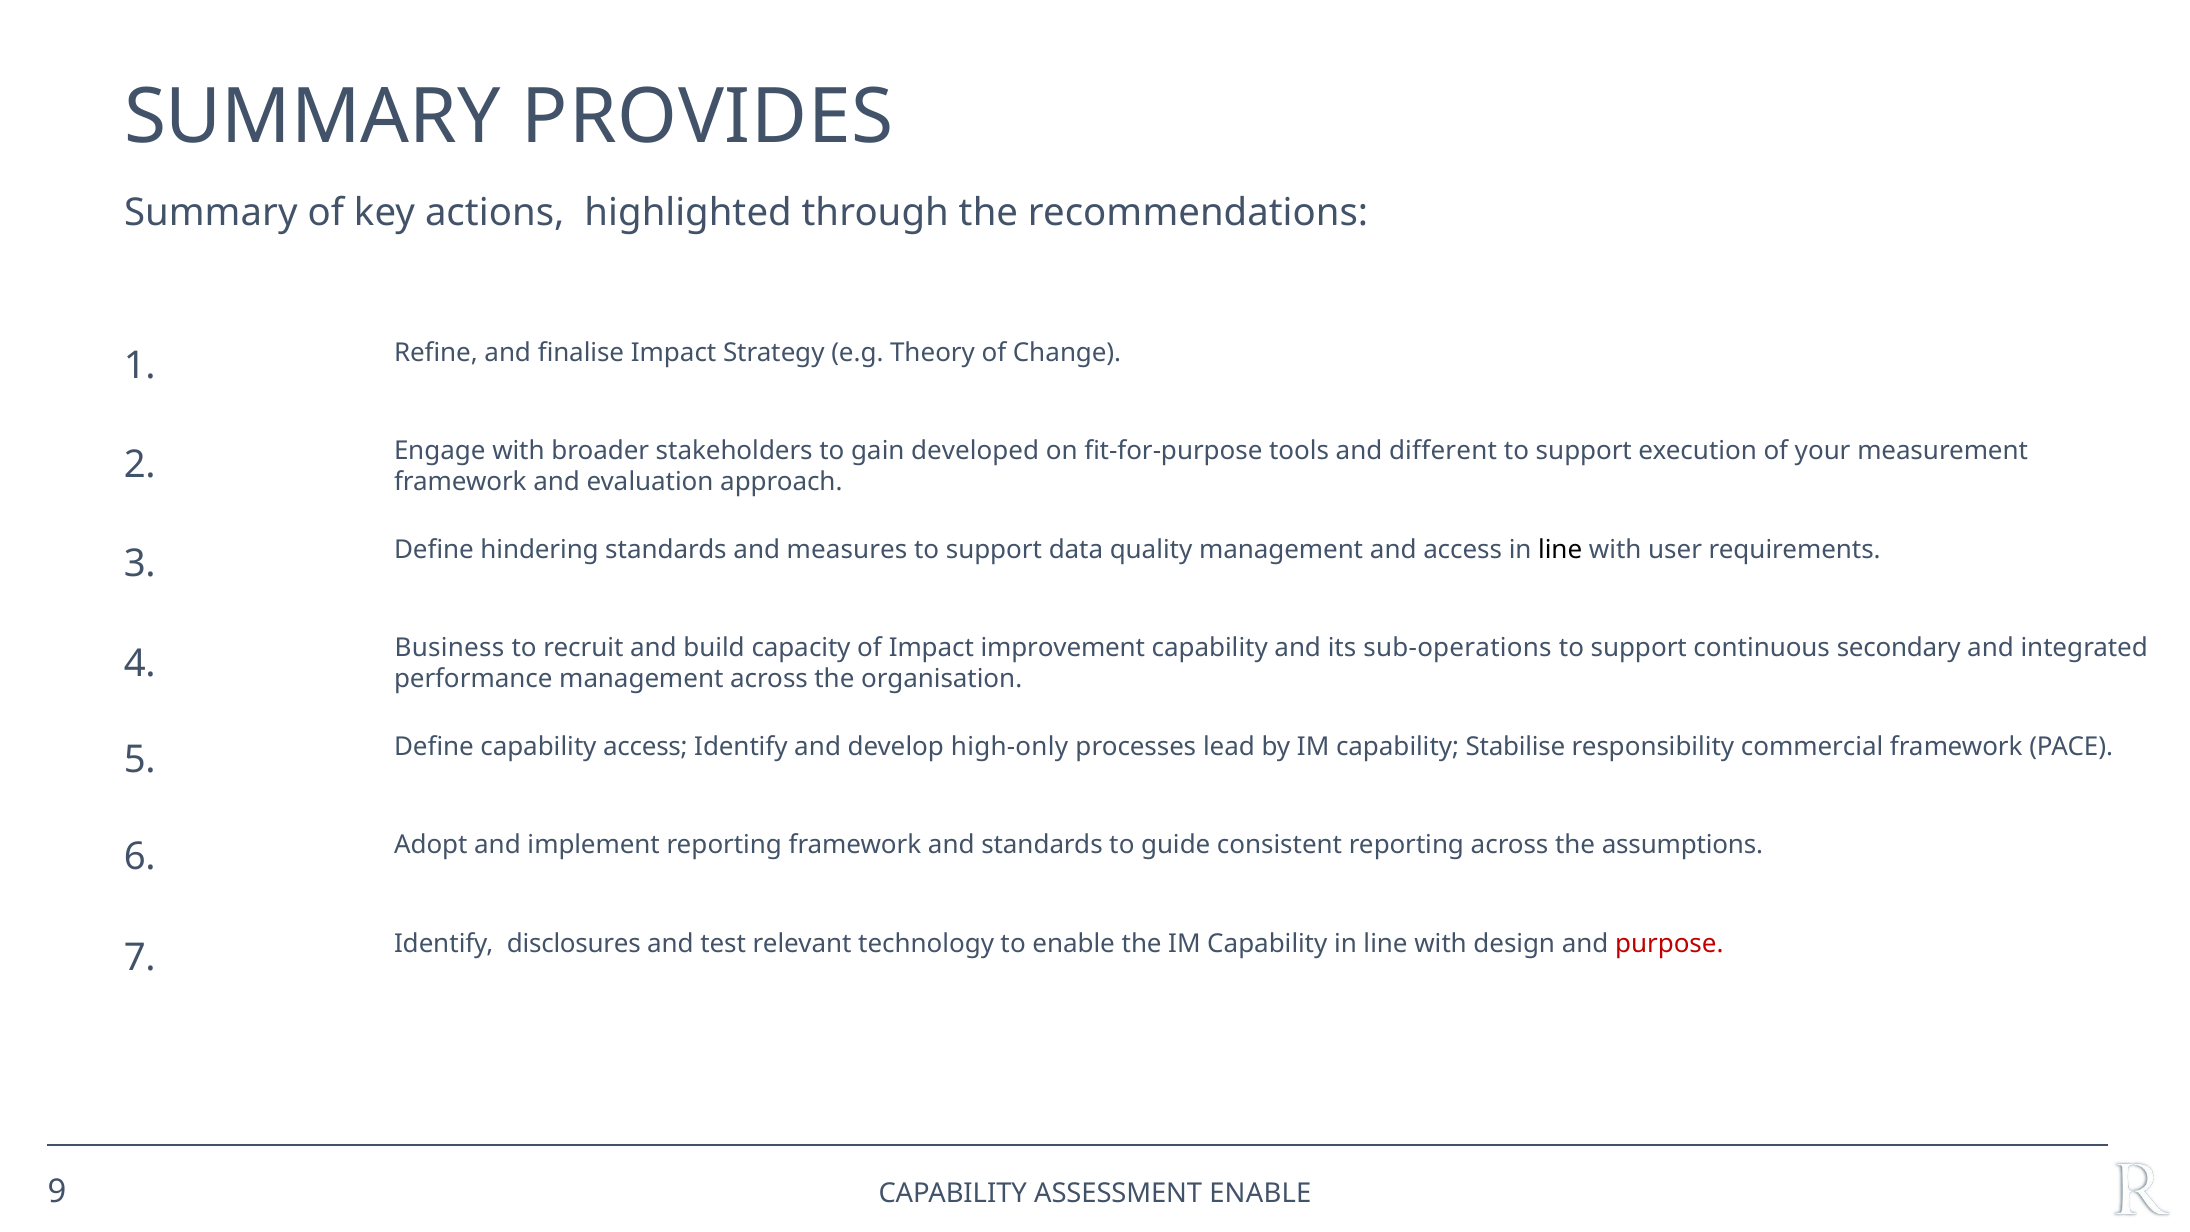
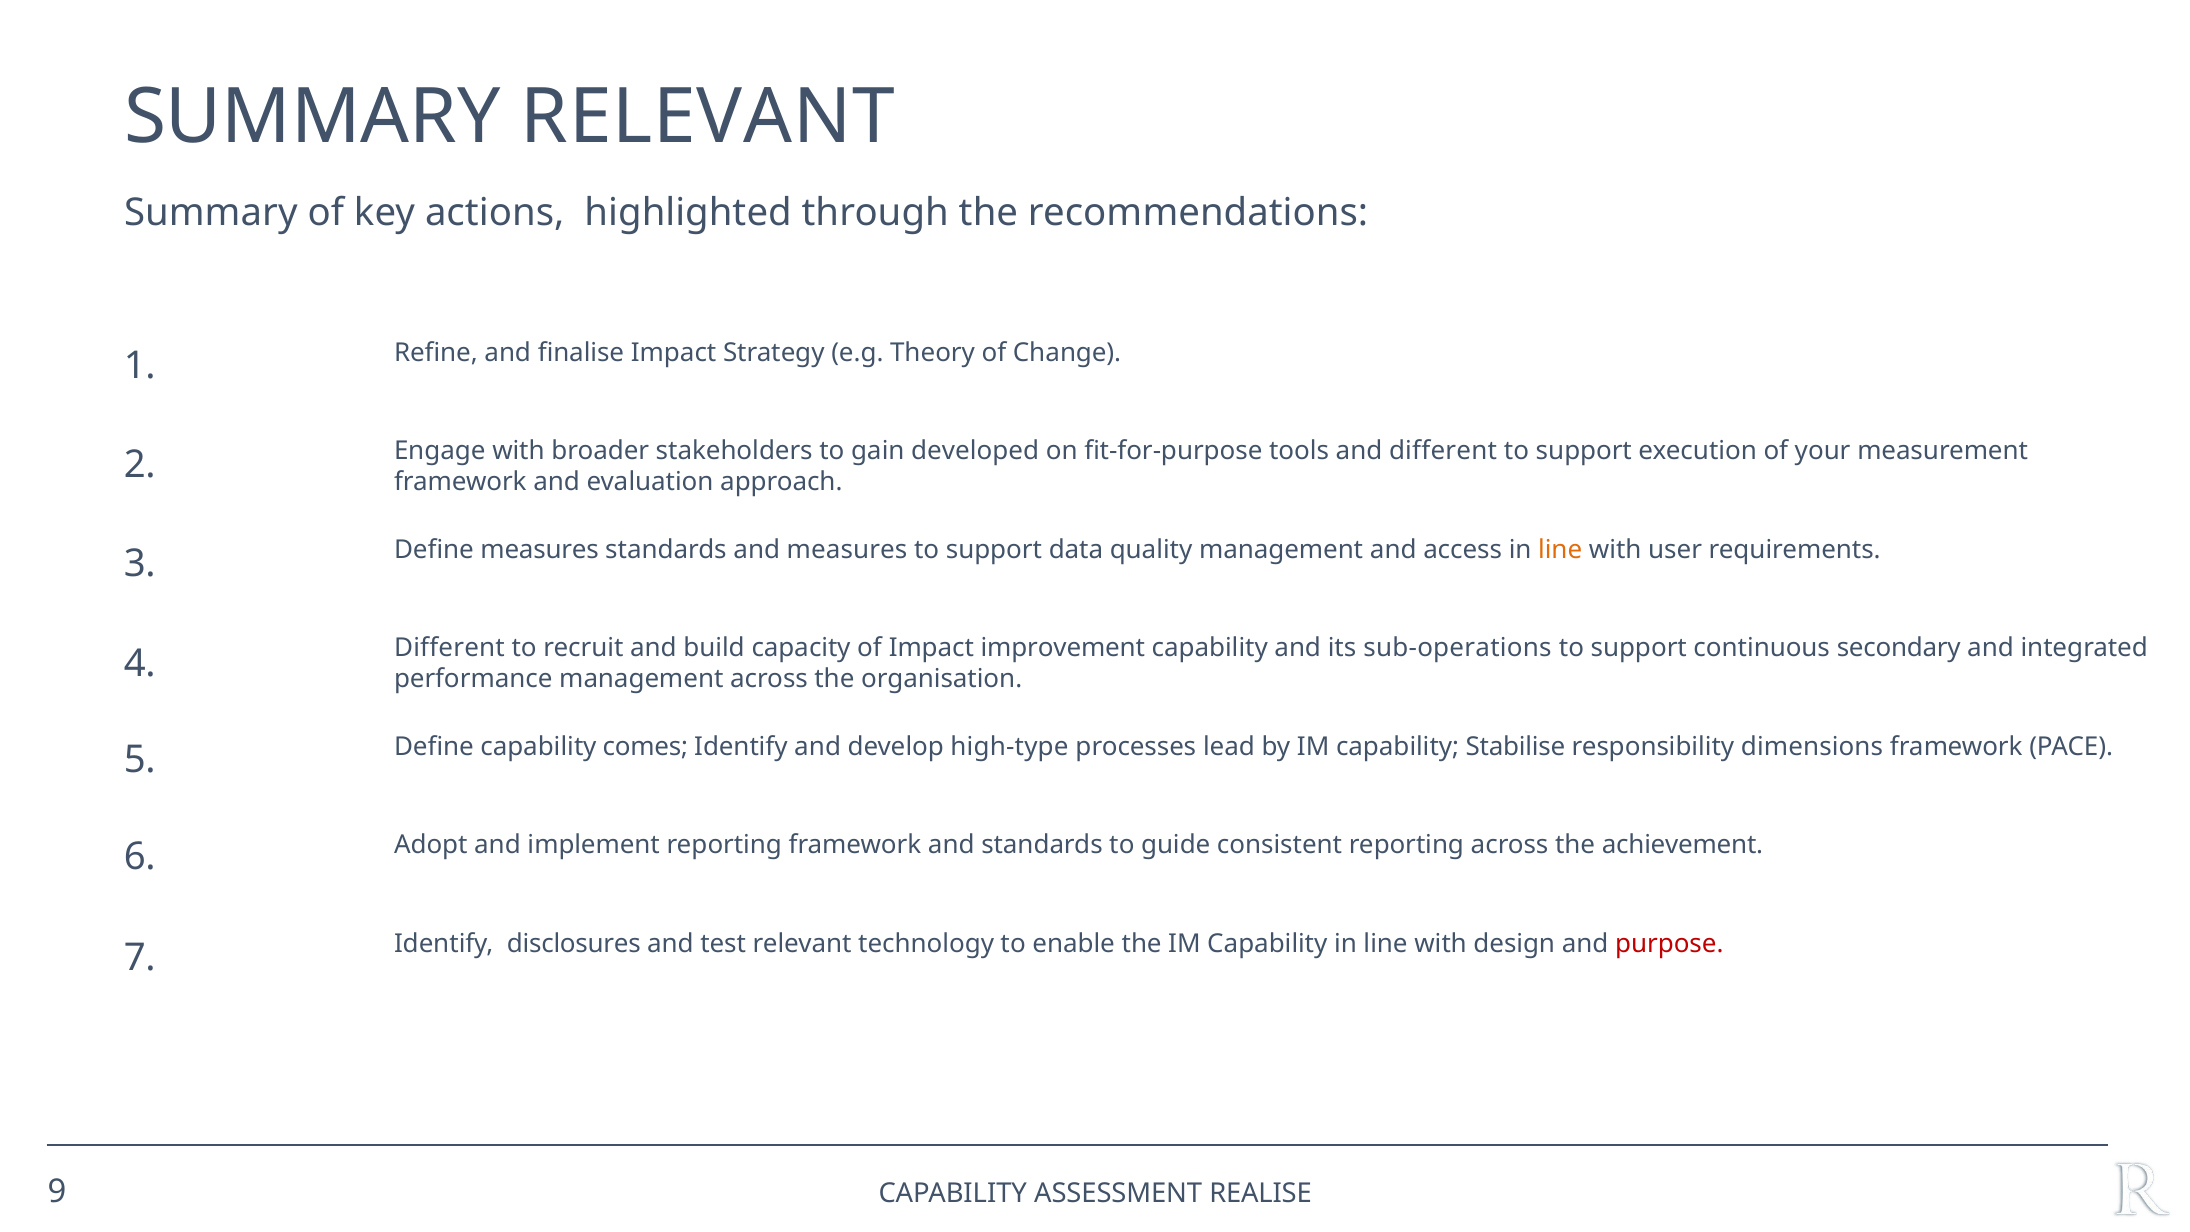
SUMMARY PROVIDES: PROVIDES -> RELEVANT
Define hindering: hindering -> measures
line at (1560, 550) colour: black -> orange
Business at (449, 648): Business -> Different
capability access: access -> comes
high-only: high-only -> high-type
commercial: commercial -> dimensions
assumptions: assumptions -> achievement
ASSESSMENT ENABLE: ENABLE -> REALISE
